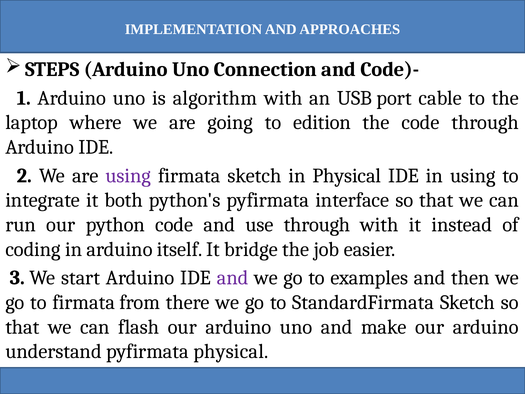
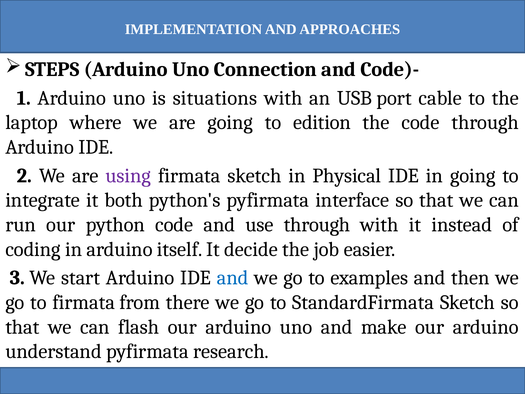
algorithm: algorithm -> situations
in using: using -> going
bridge: bridge -> decide
and at (233, 278) colour: purple -> blue
pyfirmata physical: physical -> research
